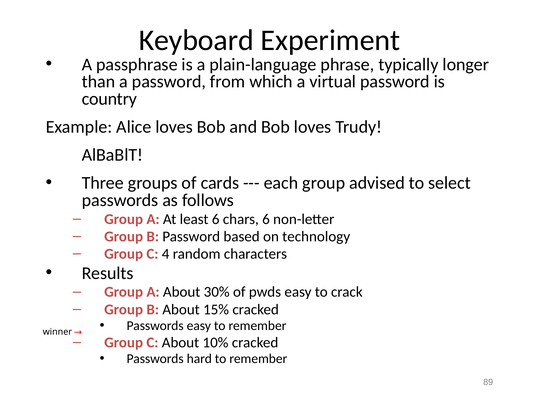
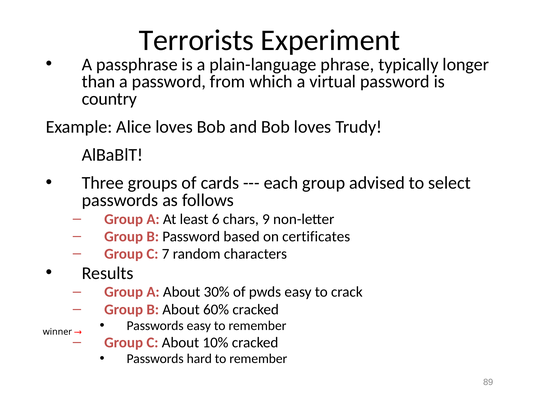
Keyboard: Keyboard -> Terrorists
chars 6: 6 -> 9
technology: technology -> certificates
4: 4 -> 7
15%: 15% -> 60%
